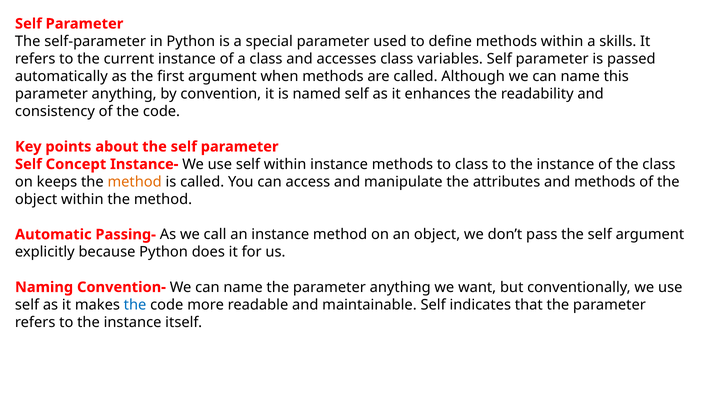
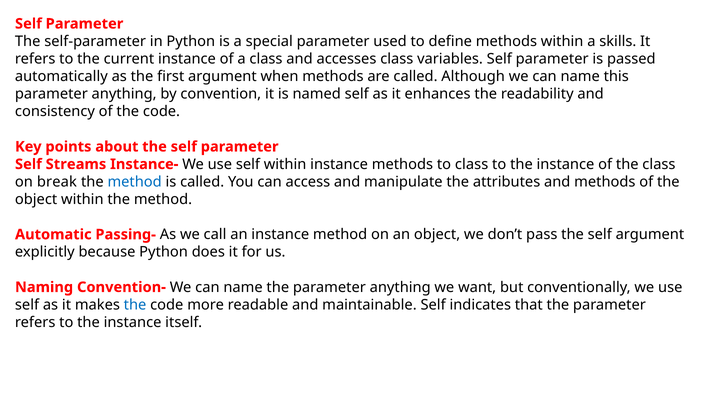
Concept: Concept -> Streams
keeps: keeps -> break
method at (135, 182) colour: orange -> blue
